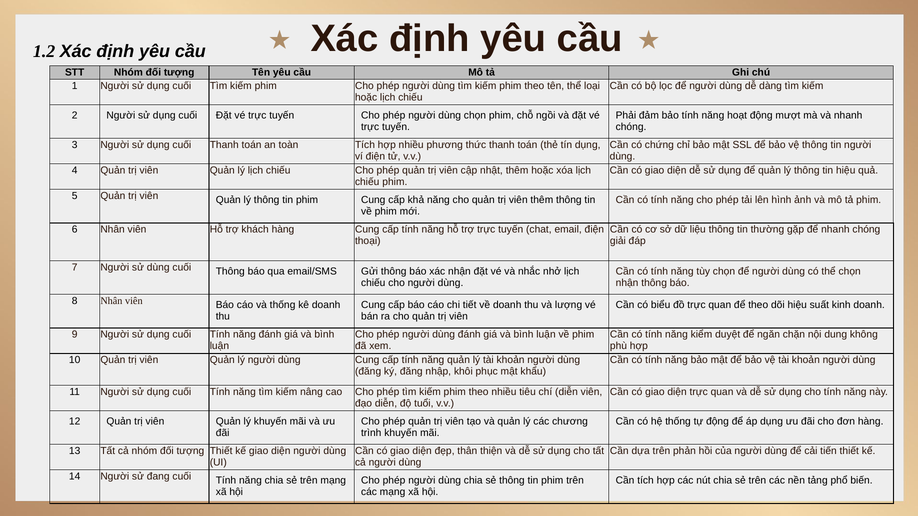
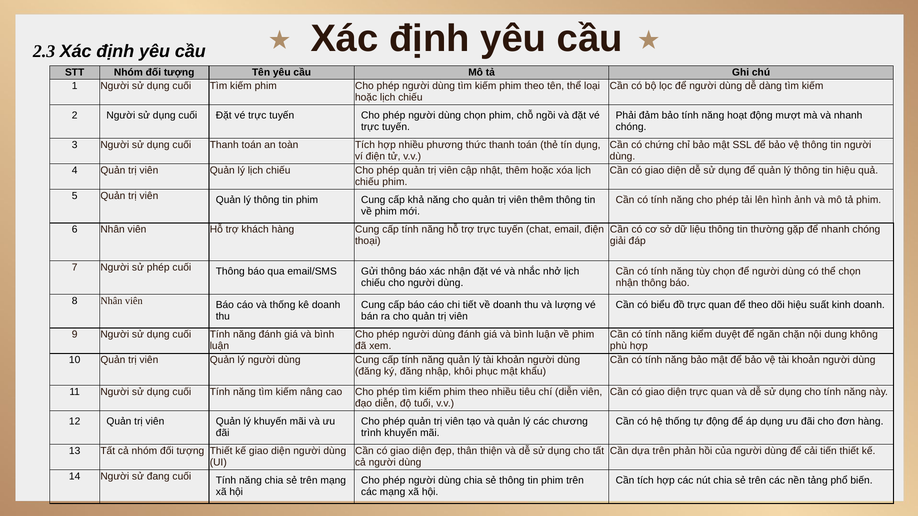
1.2: 1.2 -> 2.3
sử dùng: dùng -> phép
